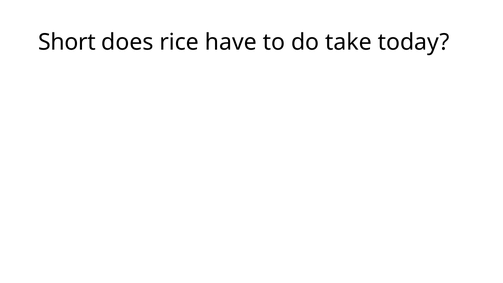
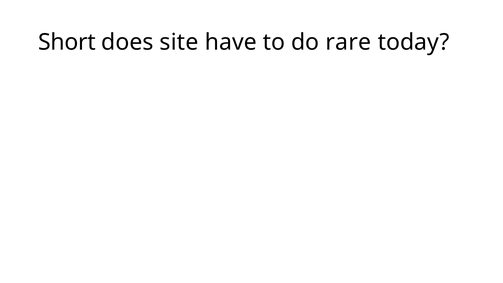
rice: rice -> site
take: take -> rare
